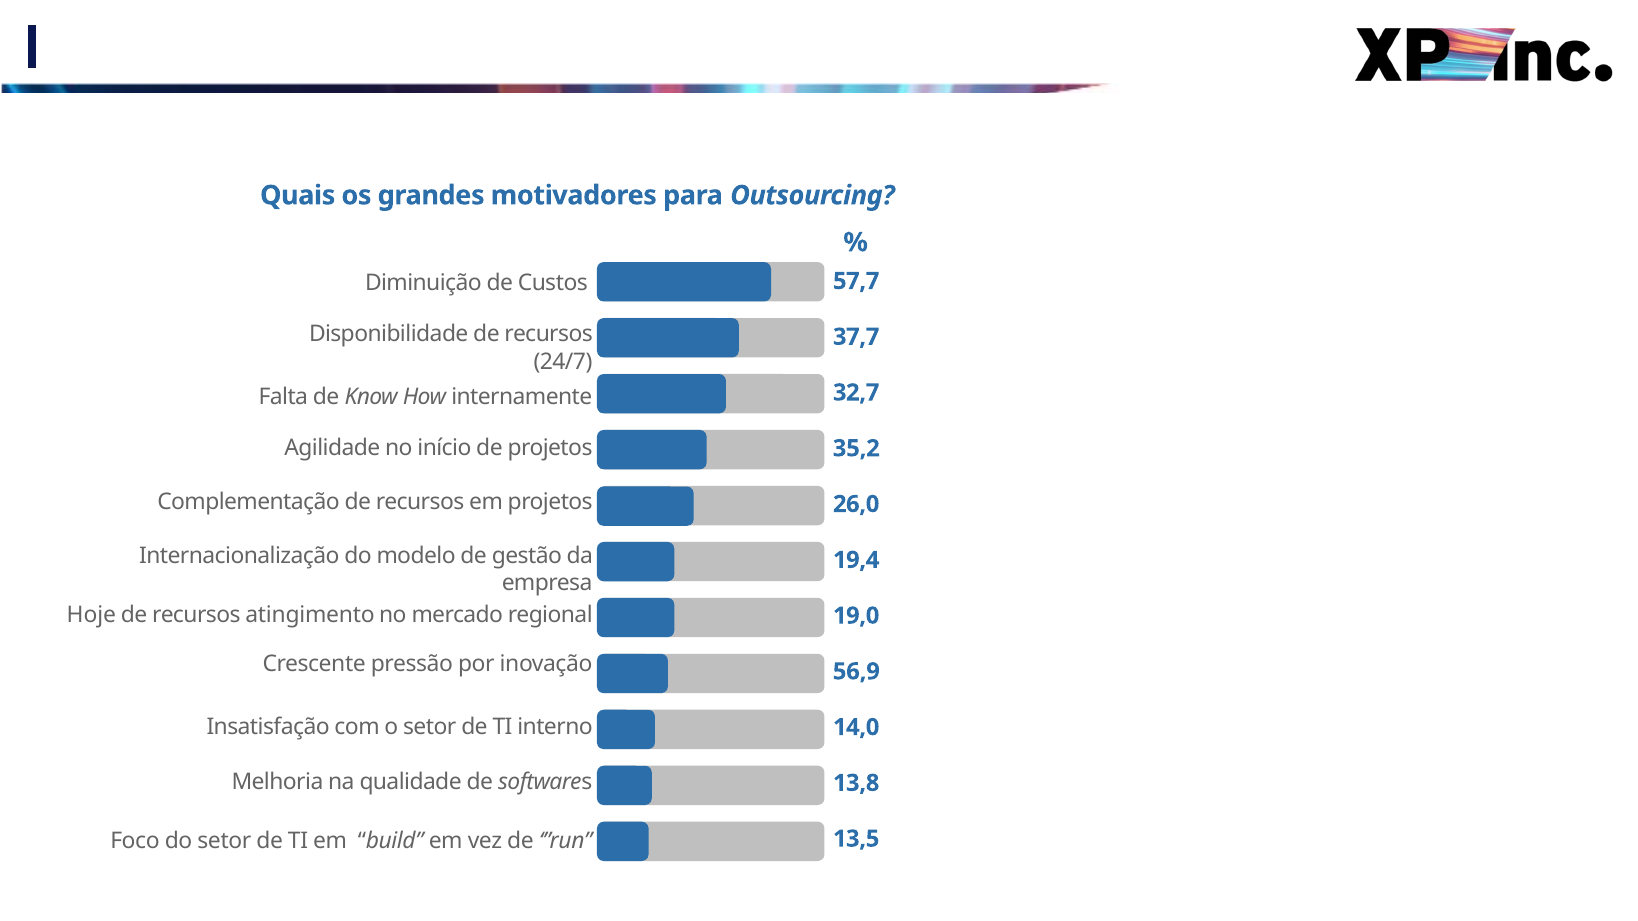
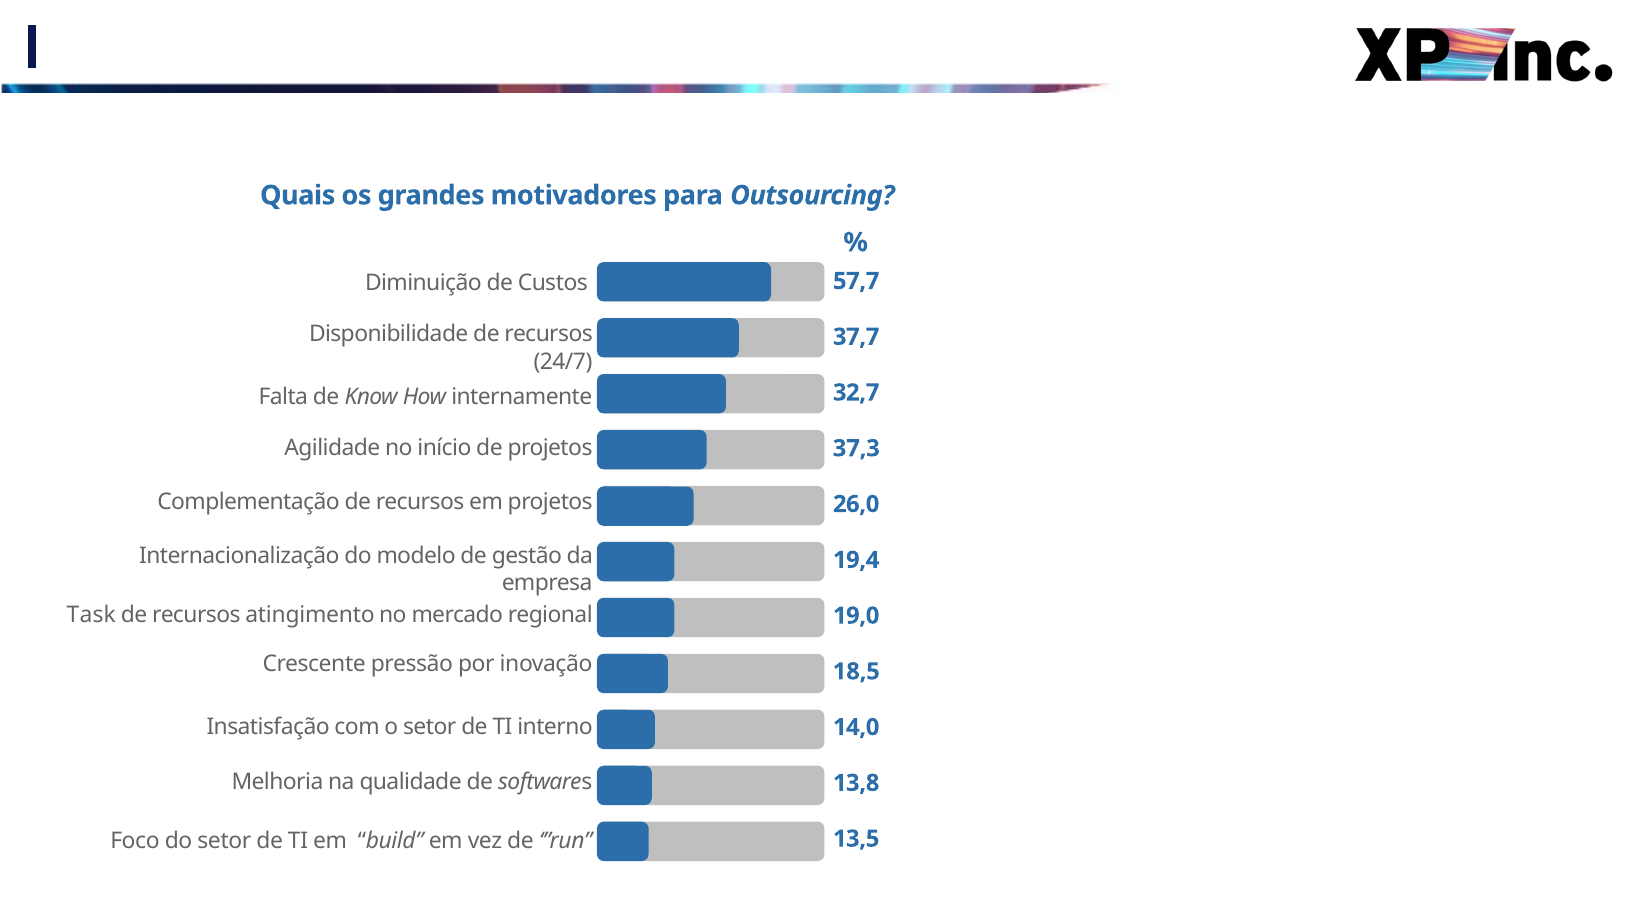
35,2: 35,2 -> 37,3
Hoje: Hoje -> Task
56,9: 56,9 -> 18,5
